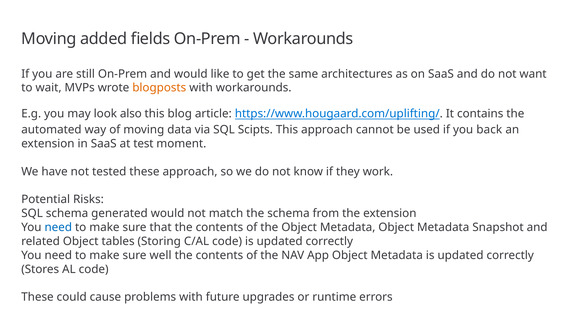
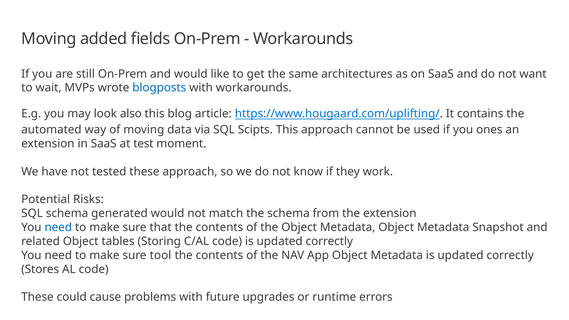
blogposts colour: orange -> blue
back: back -> ones
well: well -> tool
